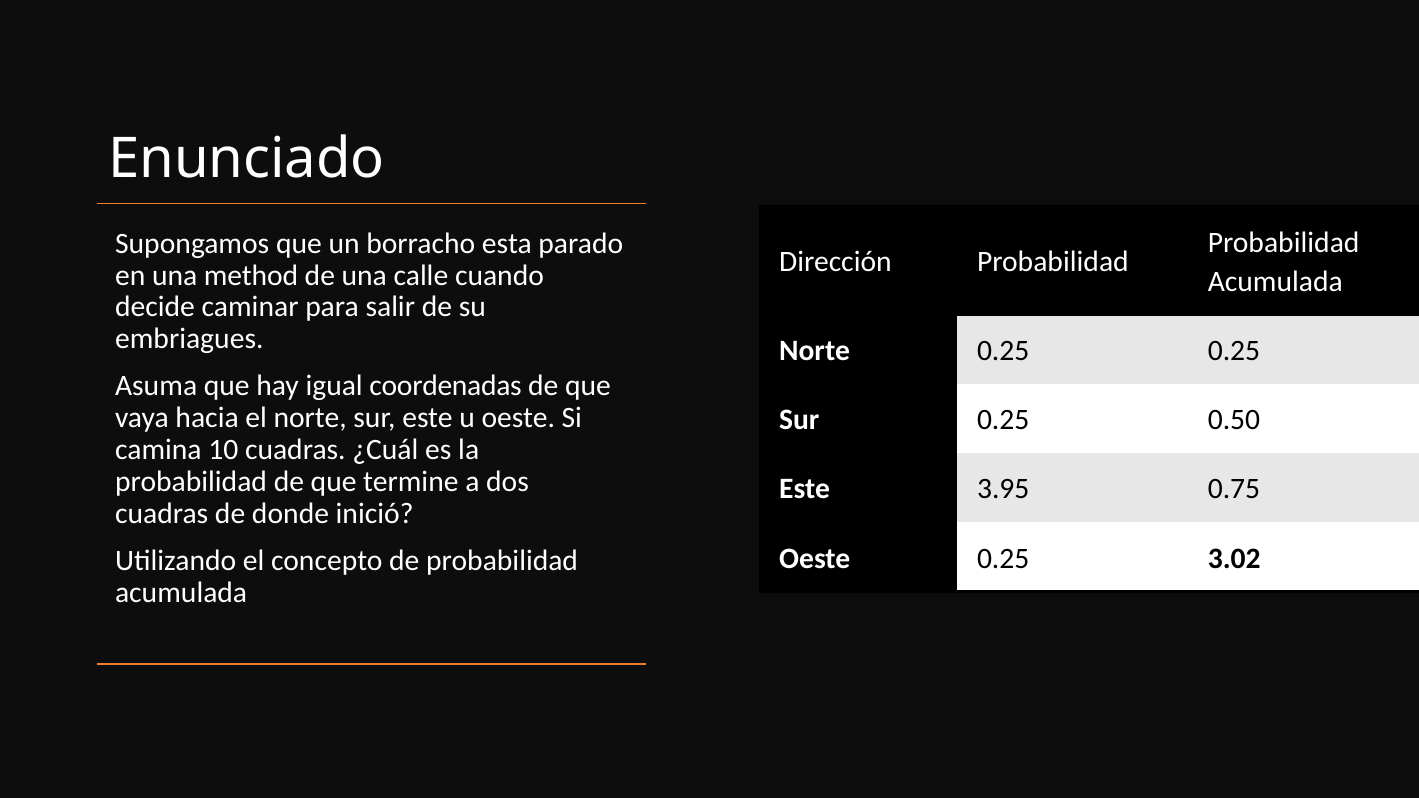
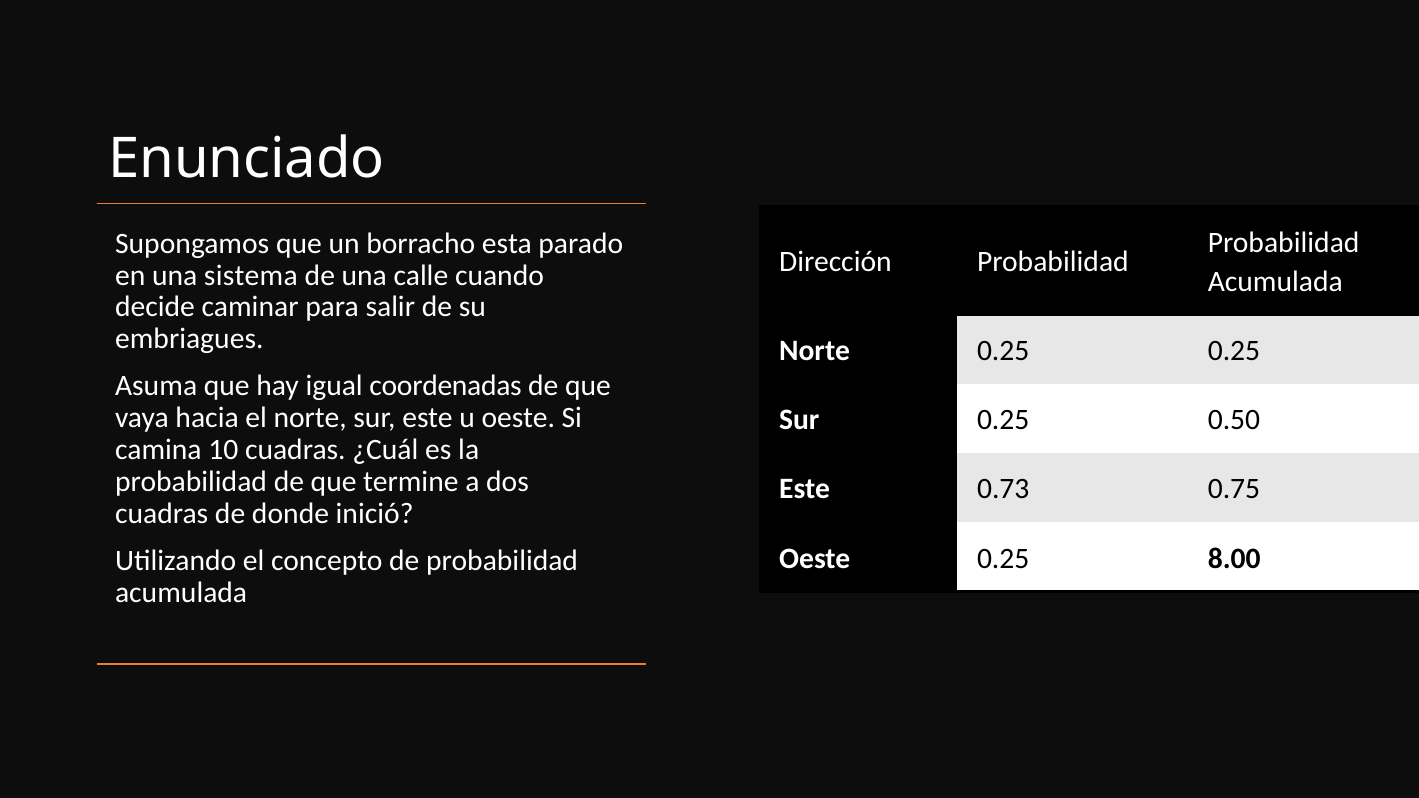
method: method -> sistema
3.95: 3.95 -> 0.73
3.02: 3.02 -> 8.00
